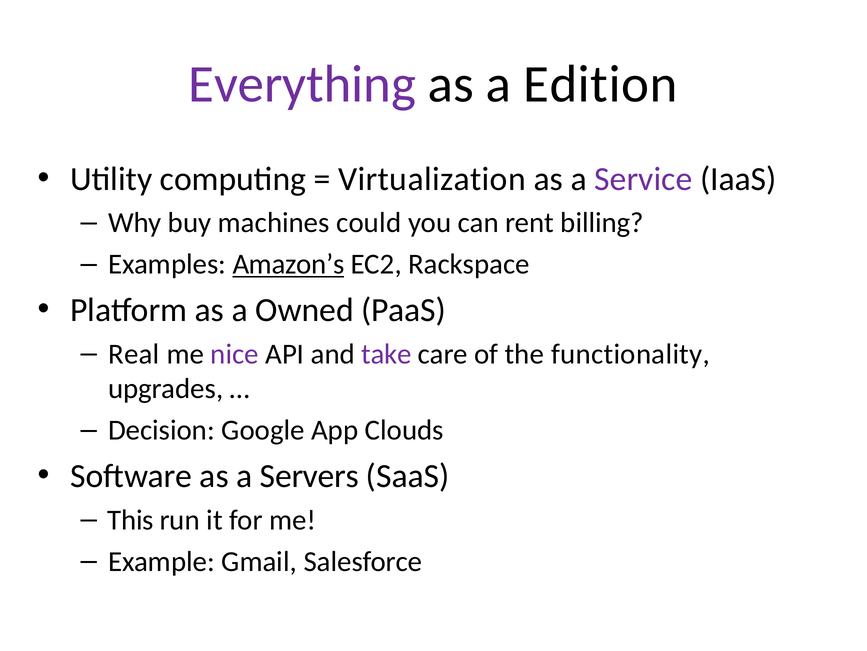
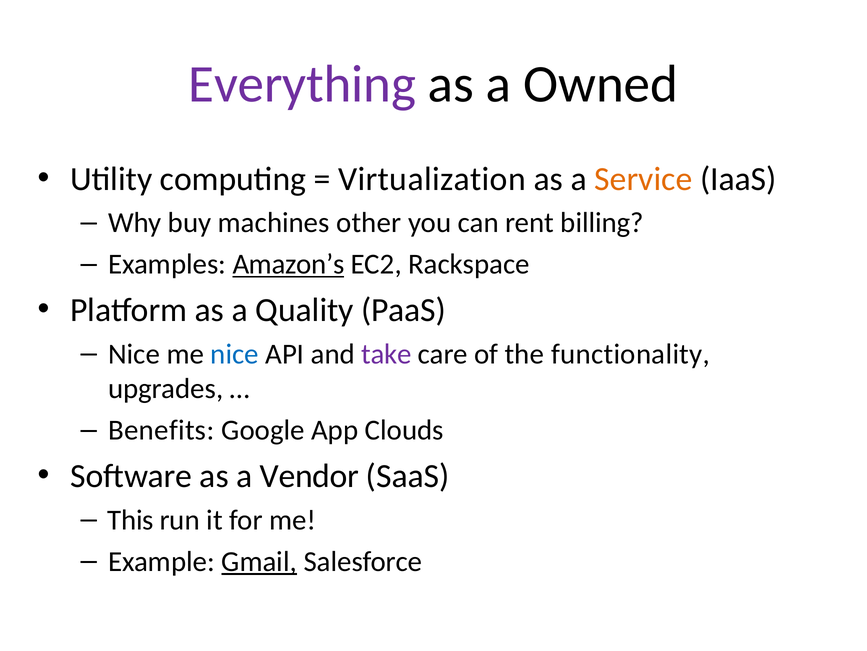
Edition: Edition -> Owned
Service colour: purple -> orange
could: could -> other
Owned: Owned -> Quality
Real at (134, 354): Real -> Nice
nice at (235, 354) colour: purple -> blue
Decision: Decision -> Benefits
Servers: Servers -> Vendor
Gmail underline: none -> present
